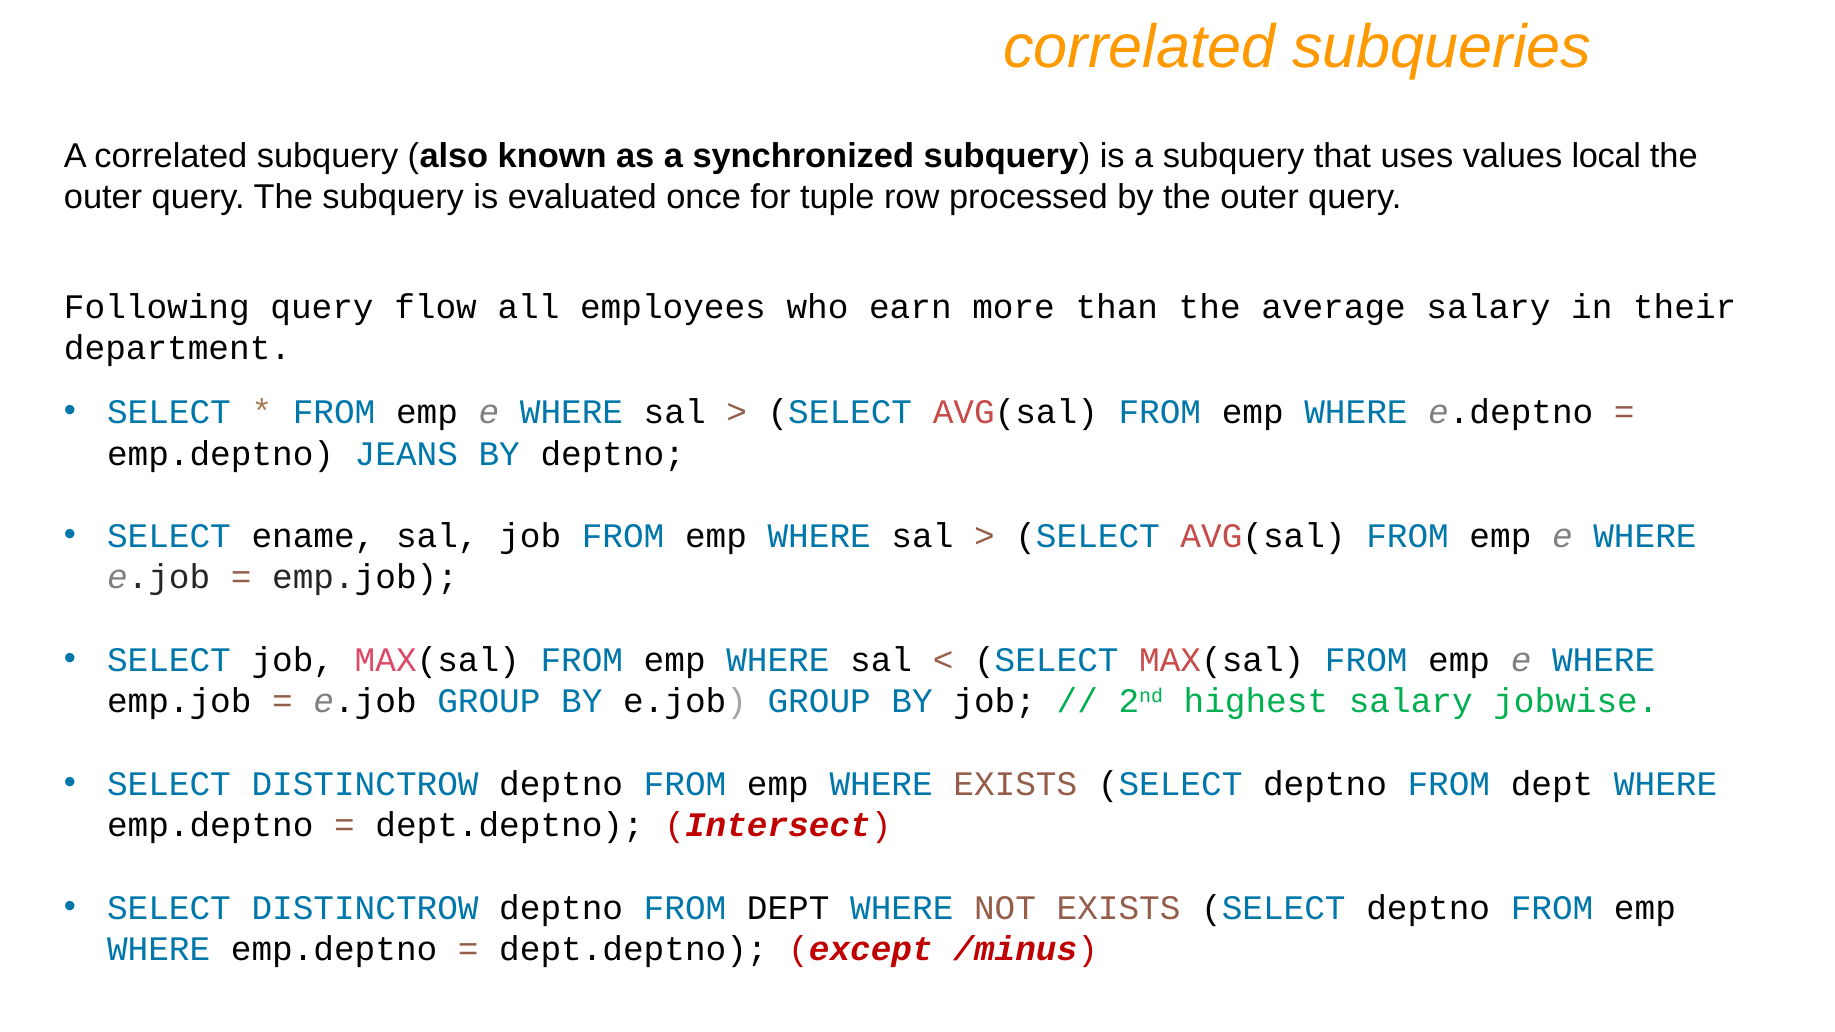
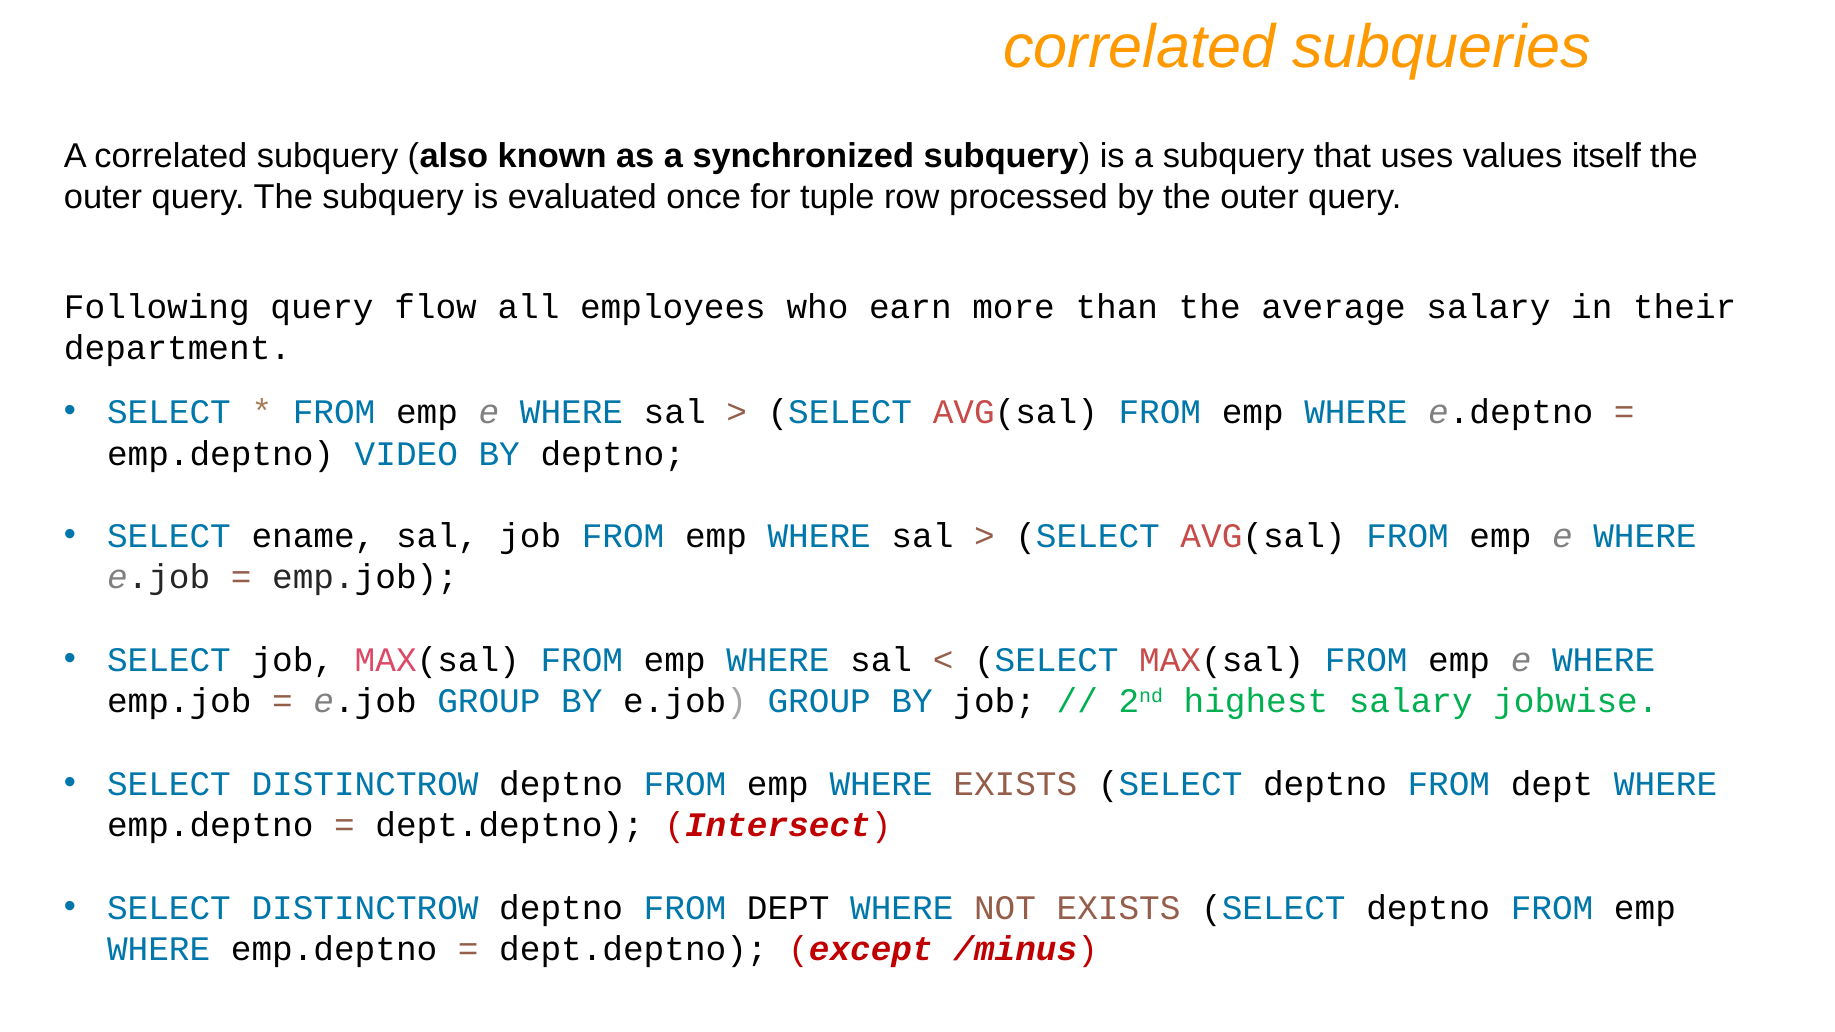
local: local -> itself
JEANS: JEANS -> VIDEO
